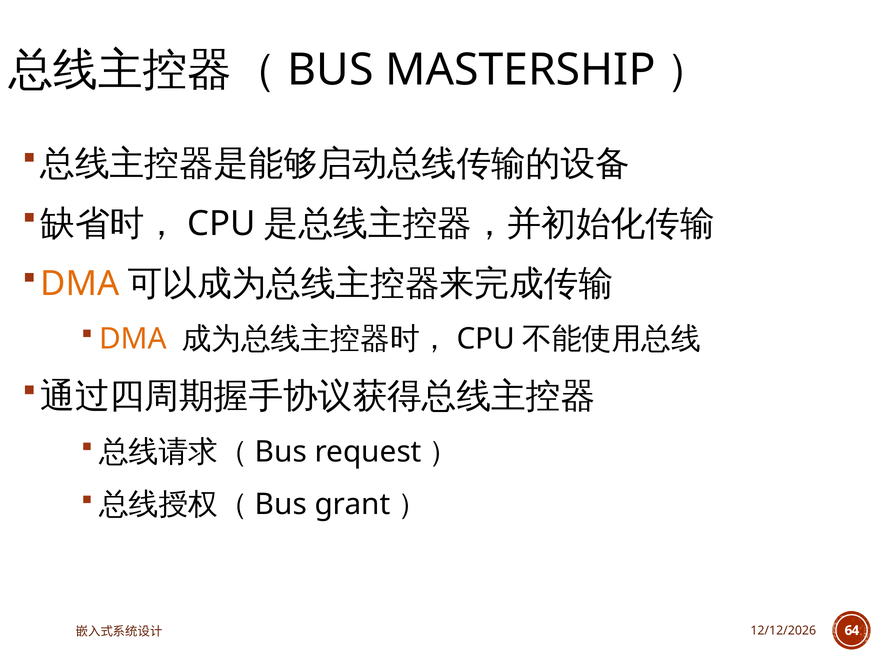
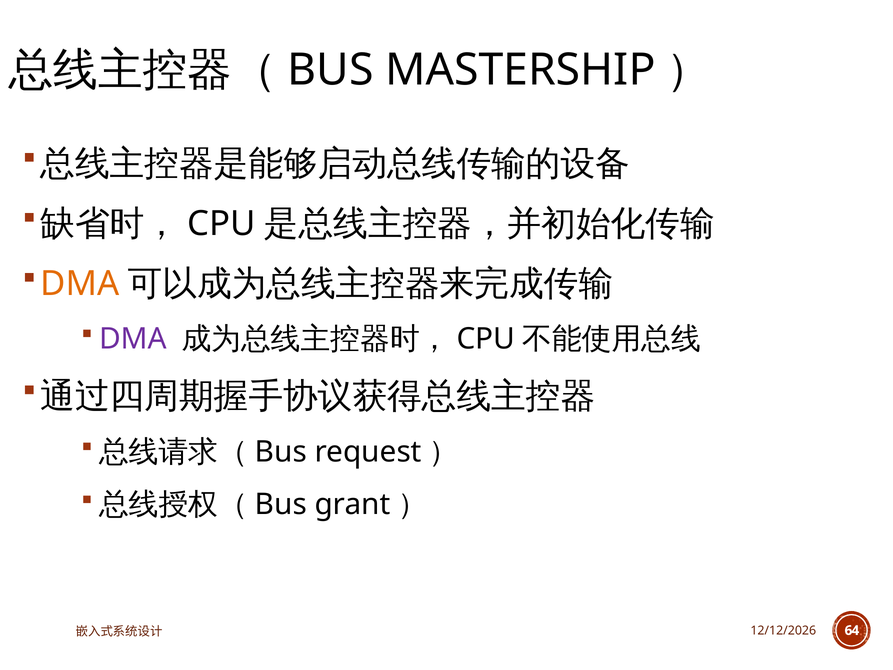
DMA at (133, 339) colour: orange -> purple
